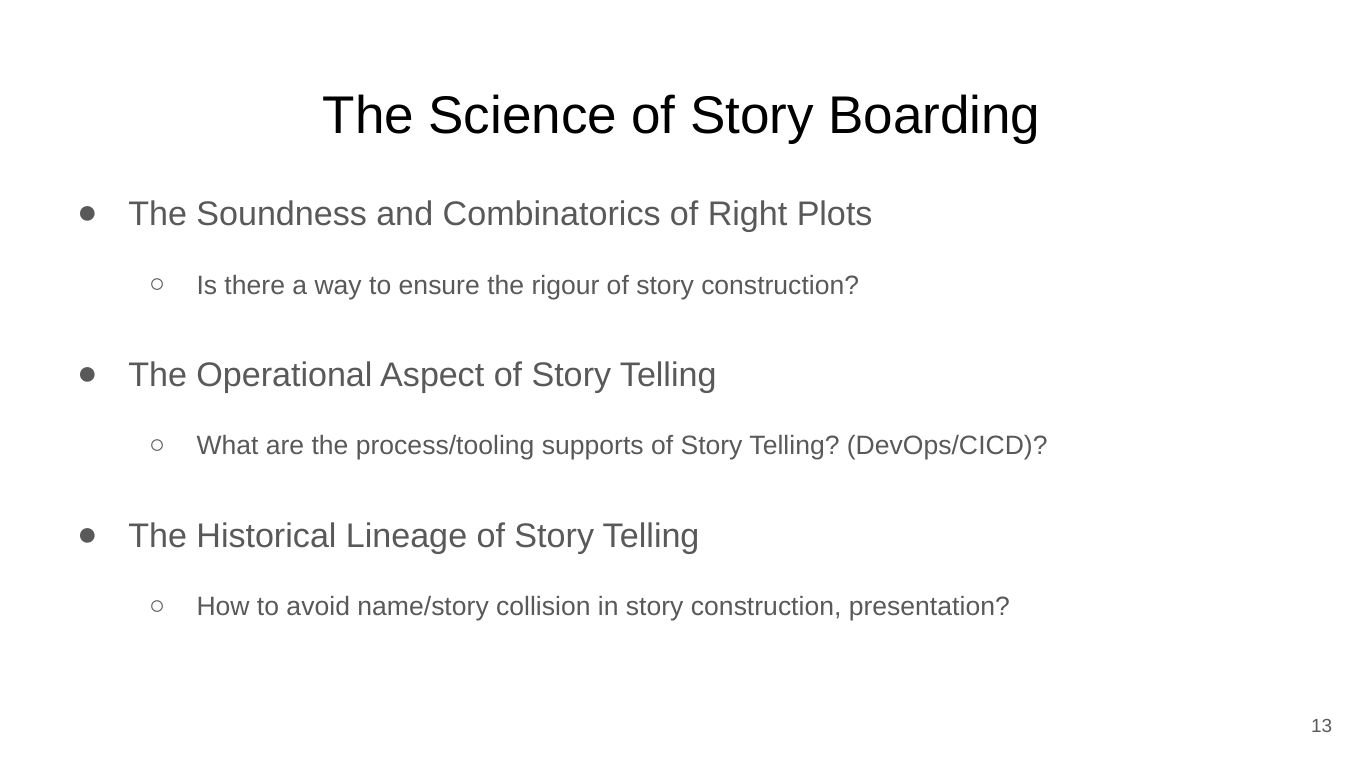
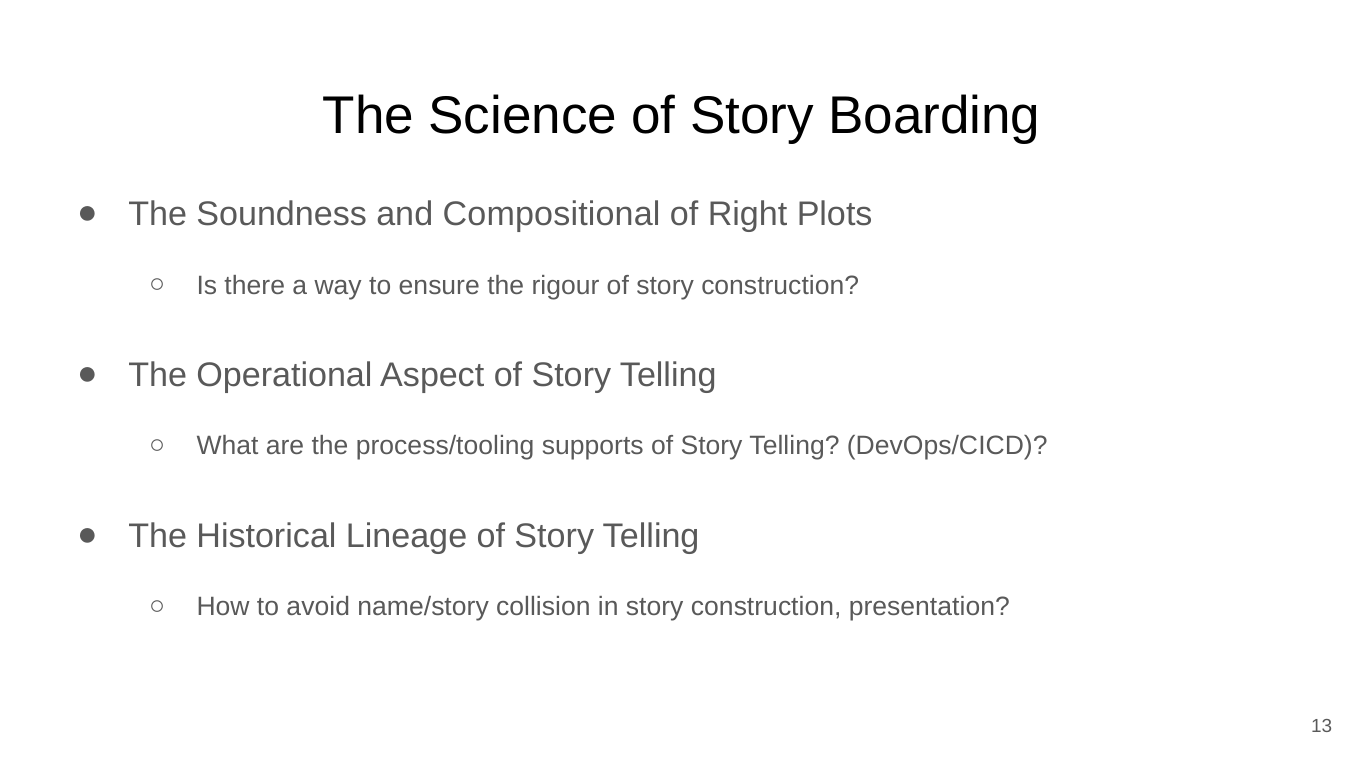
Combinatorics: Combinatorics -> Compositional
